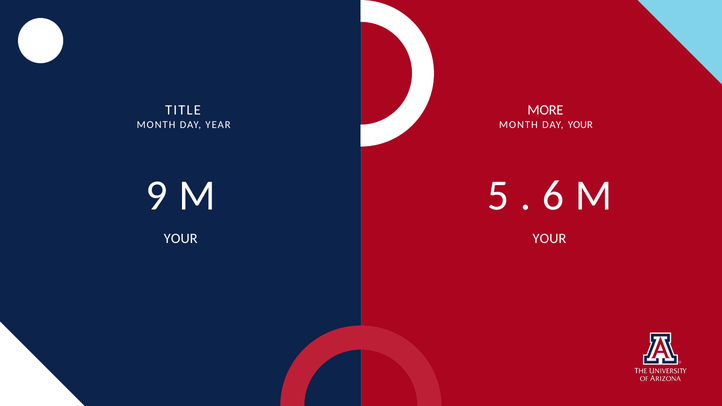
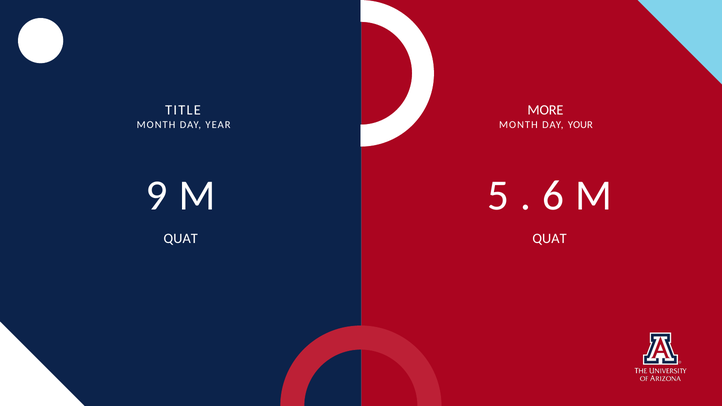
YOUR at (181, 238): YOUR -> QUAT
YOUR at (549, 238): YOUR -> QUAT
